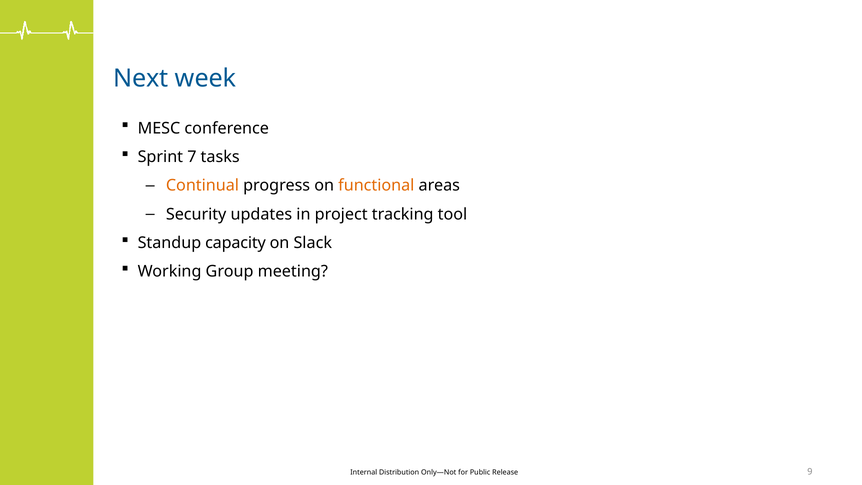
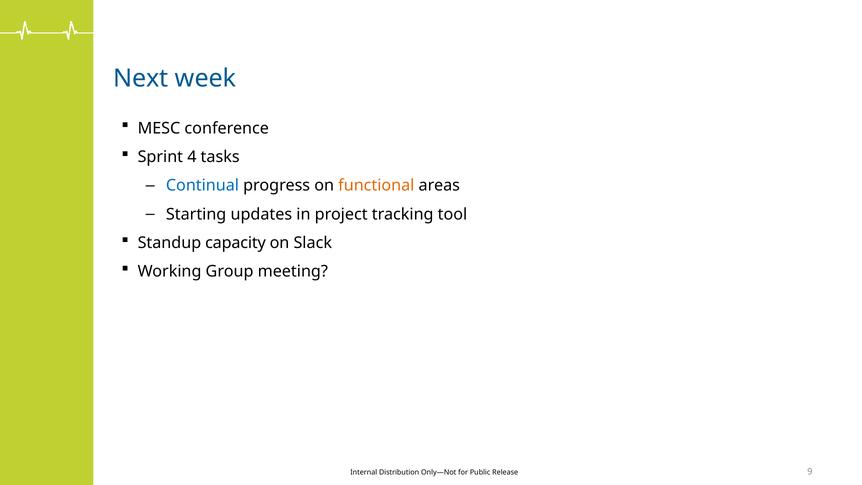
7: 7 -> 4
Continual colour: orange -> blue
Security: Security -> Starting
